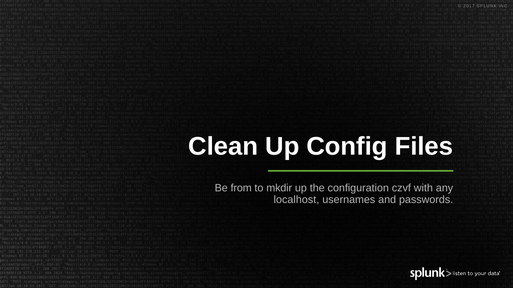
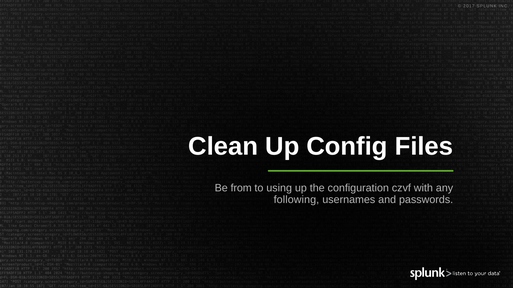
mkdir: mkdir -> using
localhost: localhost -> following
